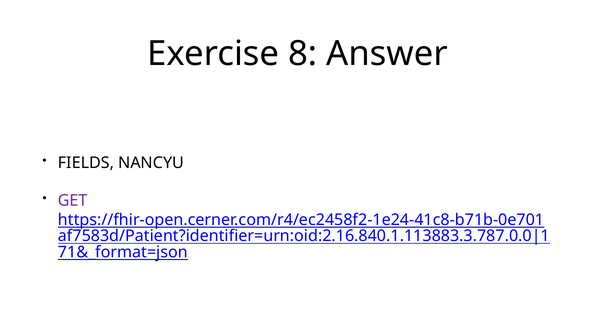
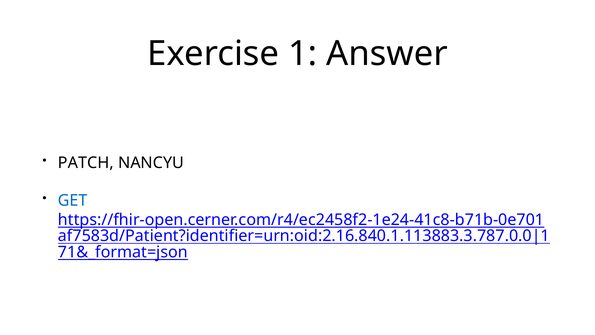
8: 8 -> 1
FIELDS: FIELDS -> PATCH
GET colour: purple -> blue
